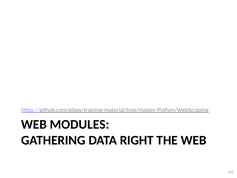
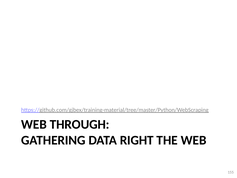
MODULES: MODULES -> THROUGH
